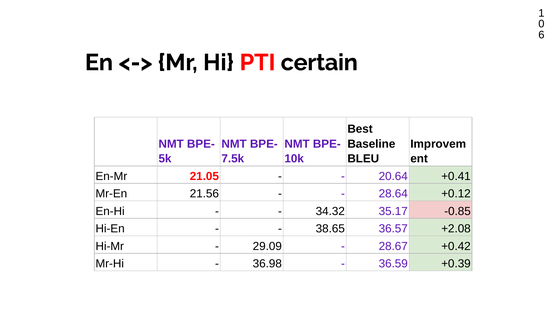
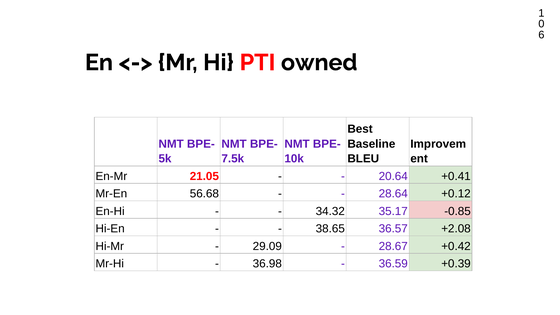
certain: certain -> owned
21.56: 21.56 -> 56.68
